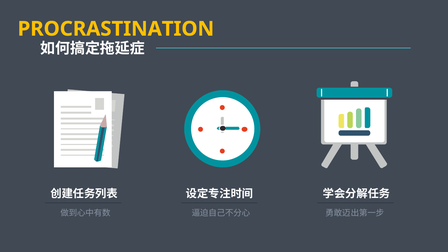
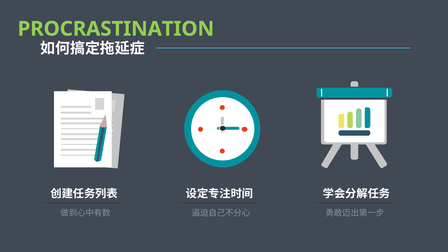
PROCRASTINATION colour: yellow -> light green
